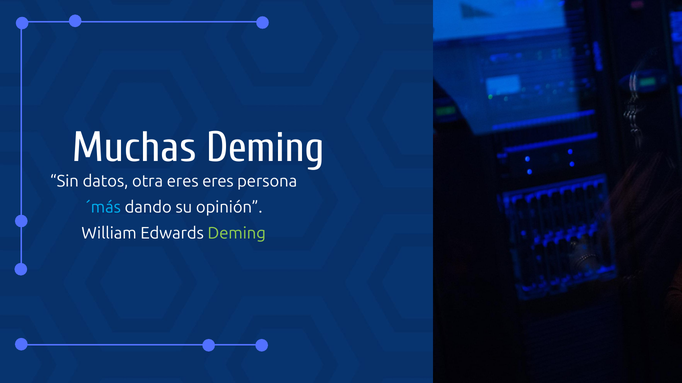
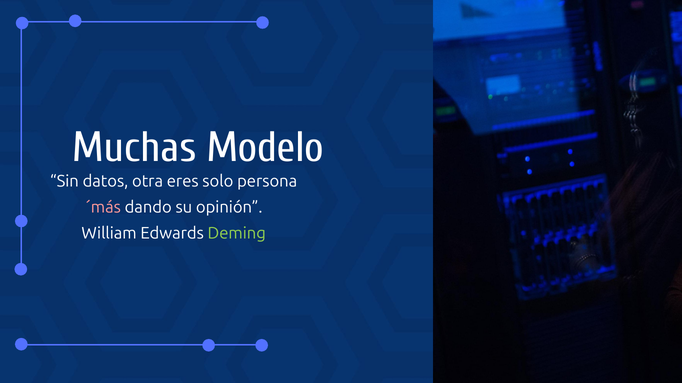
Muchas Deming: Deming -> Modelo
eres eres: eres -> solo
´más colour: light blue -> pink
